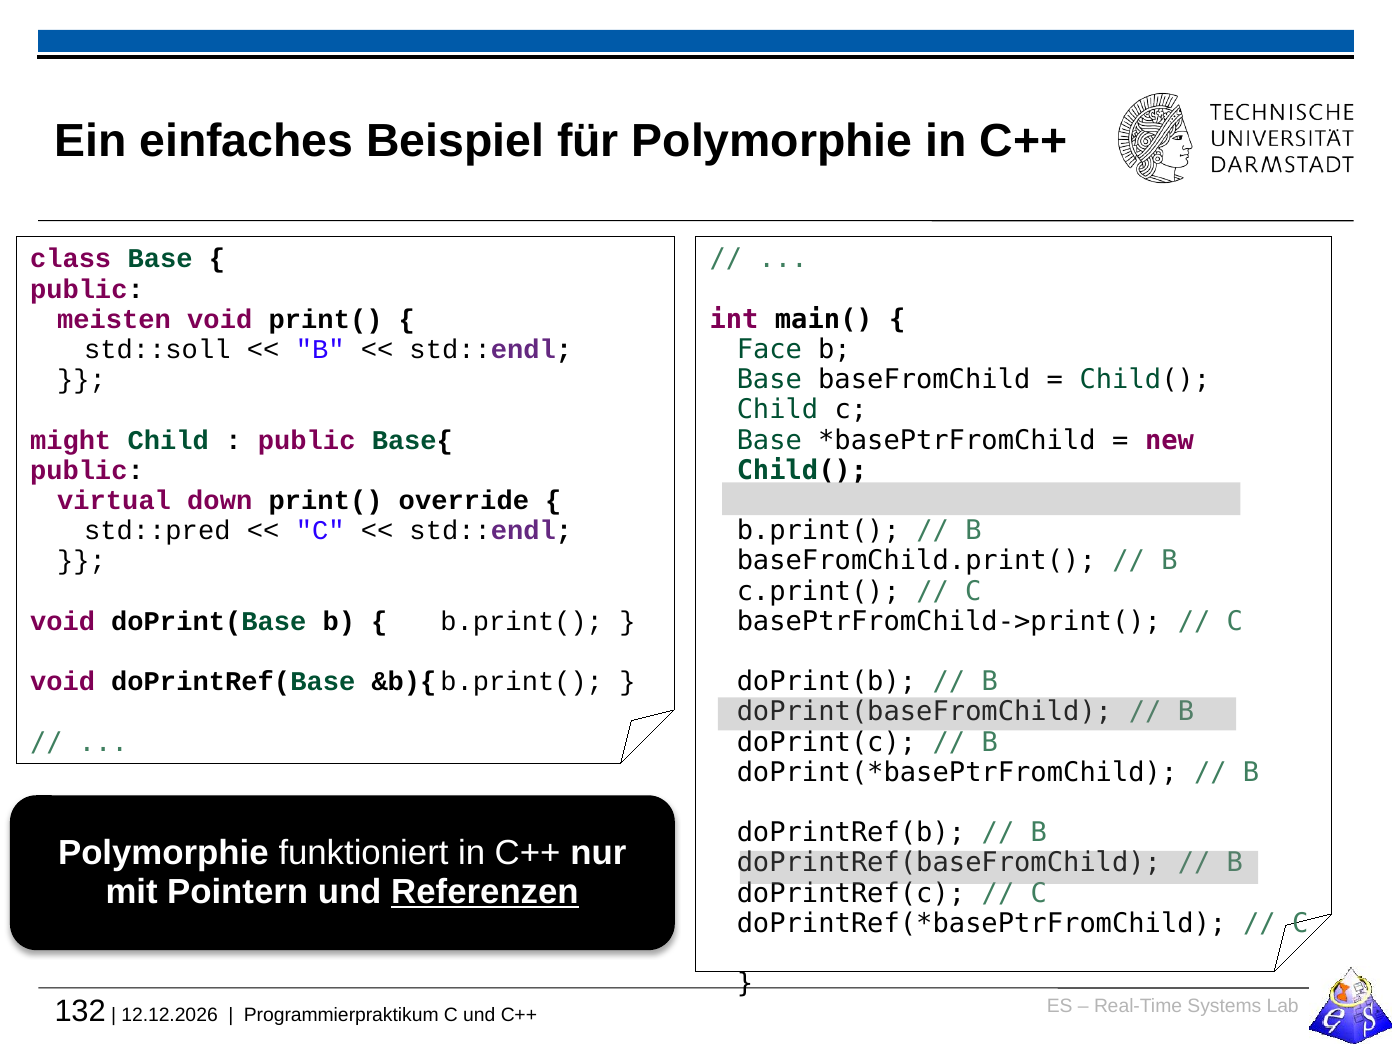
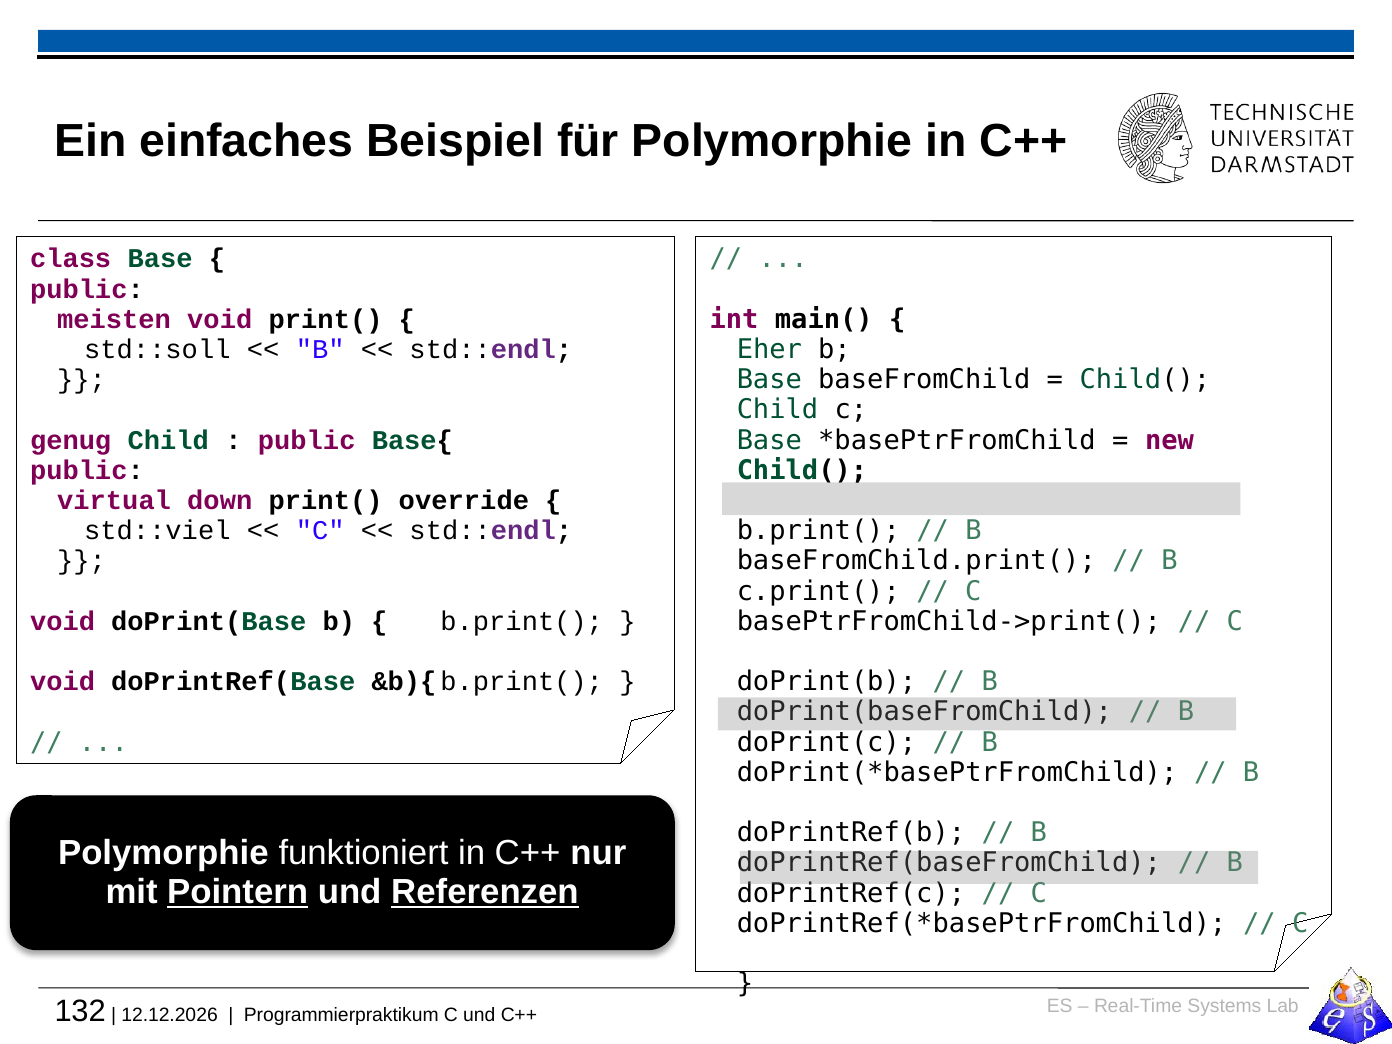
Face: Face -> Eher
might: might -> genug
std::pred: std::pred -> std::viel
Pointern underline: none -> present
